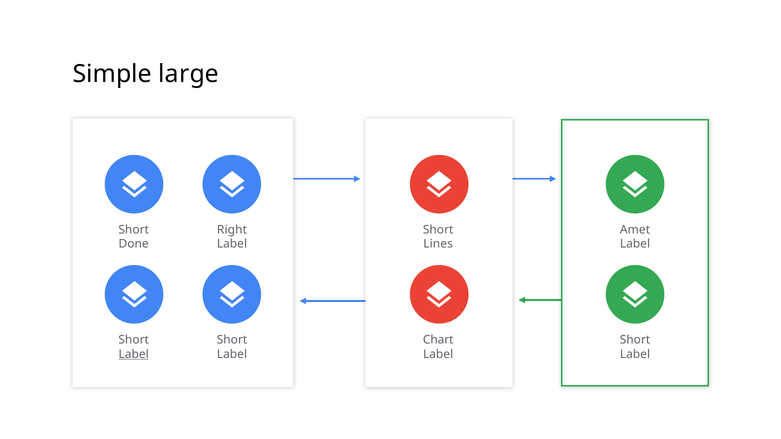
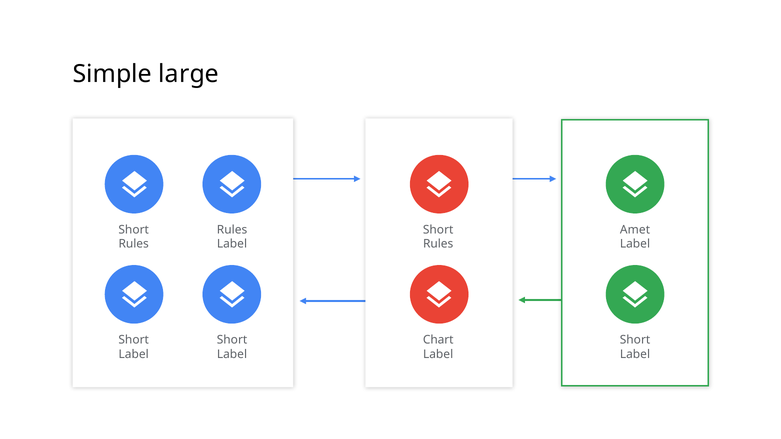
Right at (232, 230): Right -> Rules
Done at (134, 244): Done -> Rules
Lines at (438, 244): Lines -> Rules
Label at (134, 354) underline: present -> none
